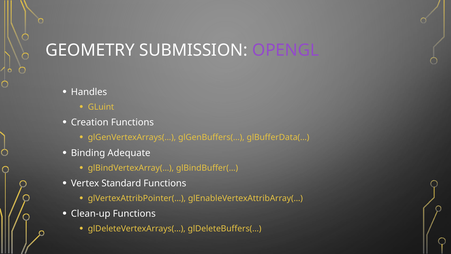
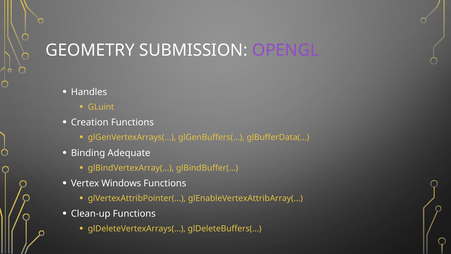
Standard: Standard -> Windows
